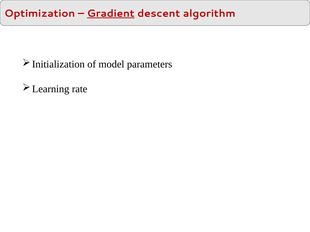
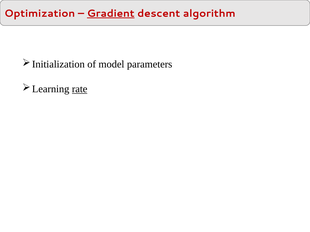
rate underline: none -> present
